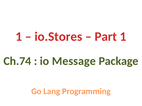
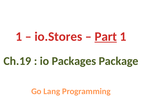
Part underline: none -> present
Ch.74: Ch.74 -> Ch.19
Message: Message -> Packages
